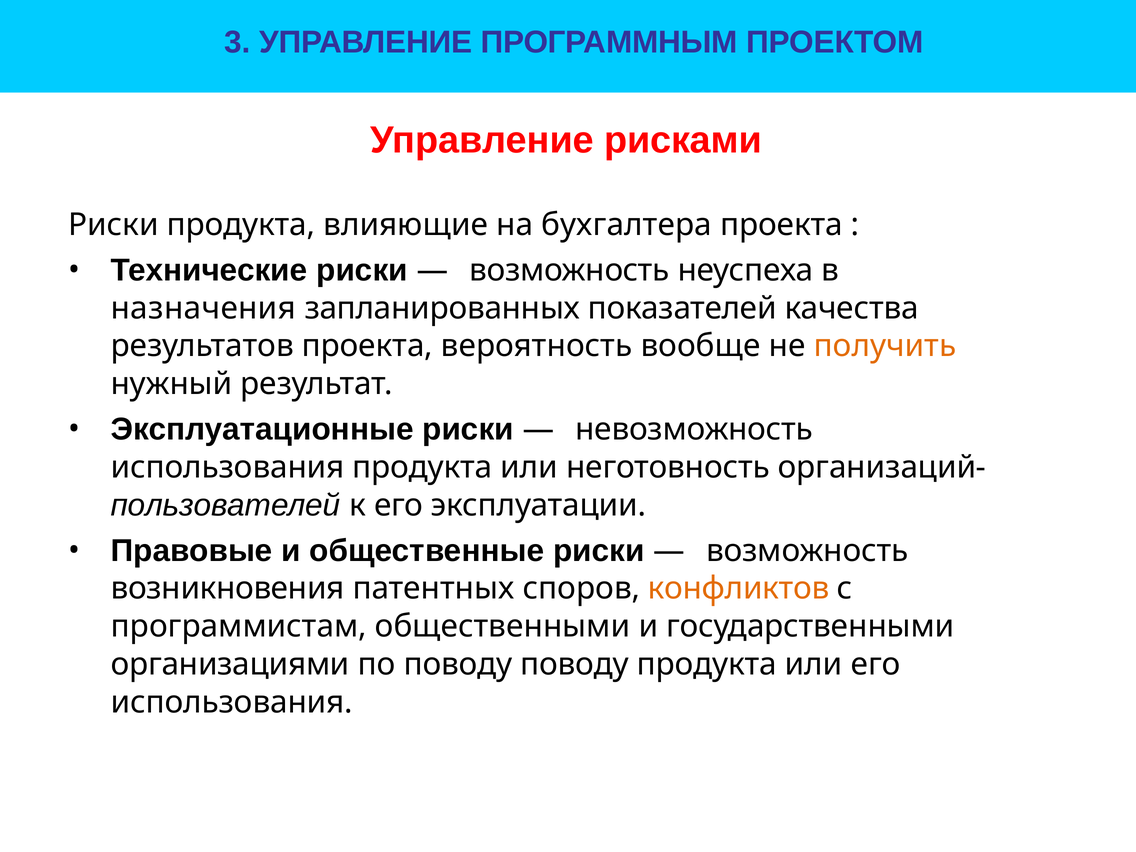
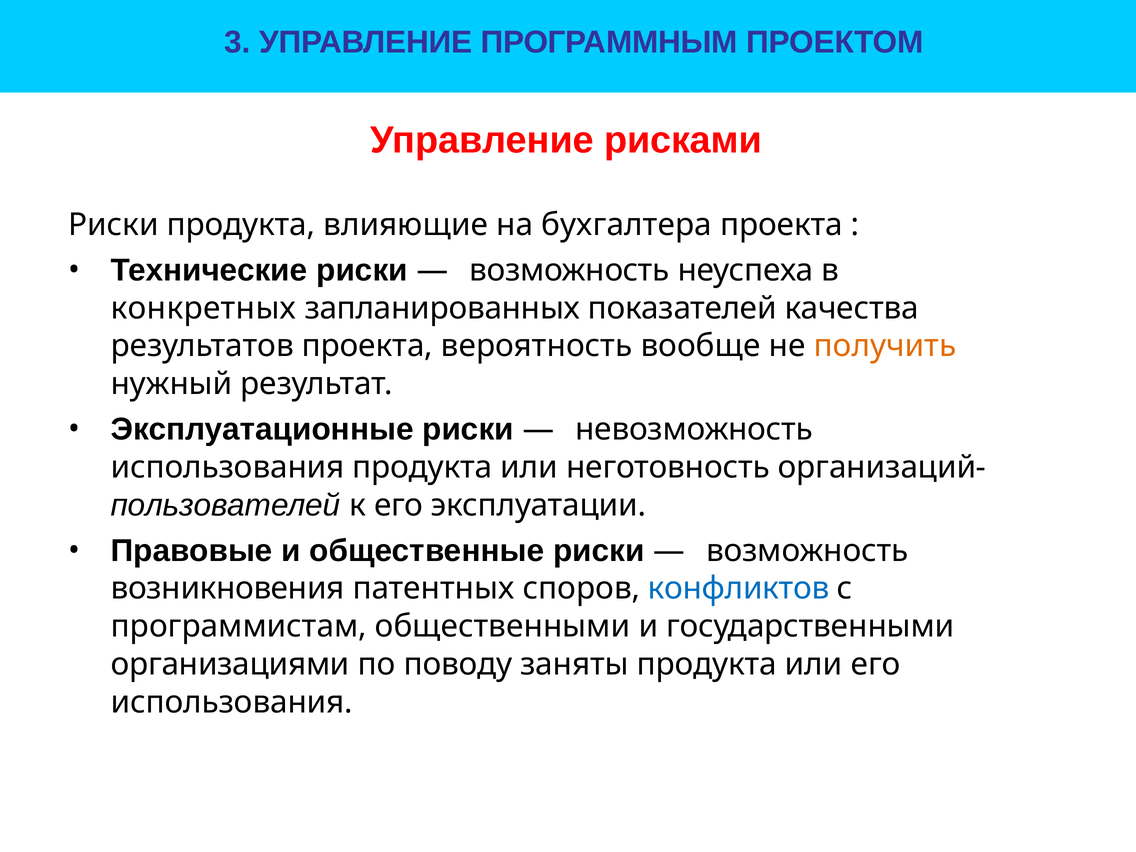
назначения: назначения -> конкретных
конфликтов colour: orange -> blue
поводу поводу: поводу -> заняты
